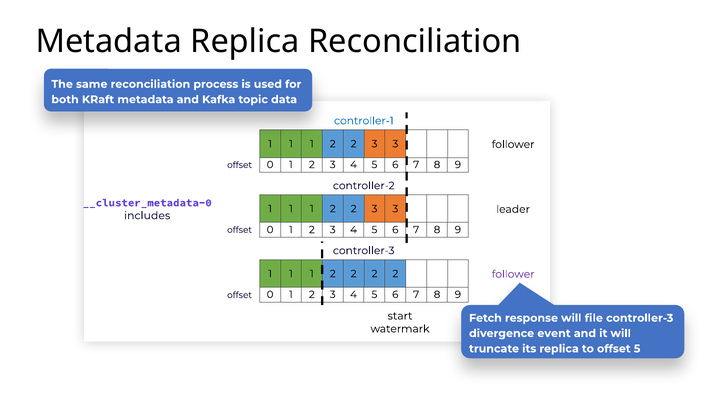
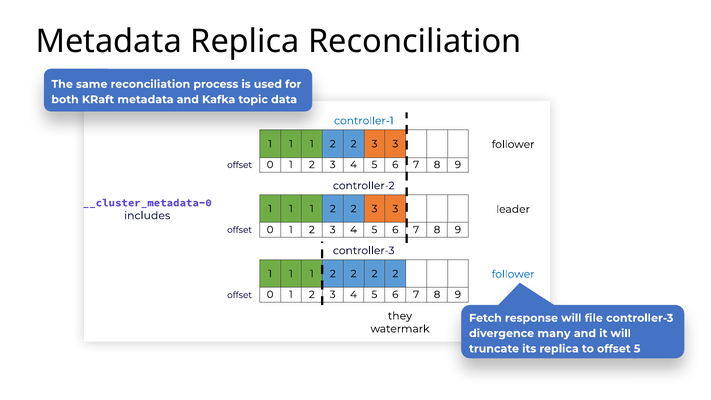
follower at (513, 274) colour: purple -> blue
start: start -> they
event: event -> many
